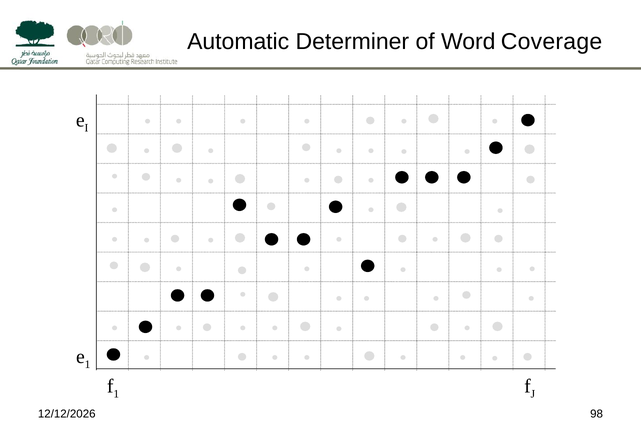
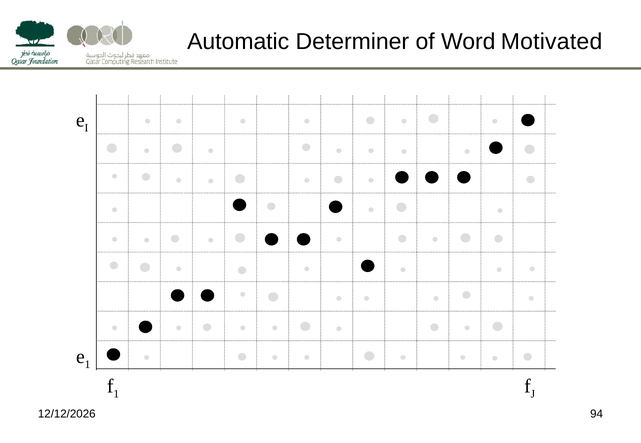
Coverage: Coverage -> Motivated
98: 98 -> 94
